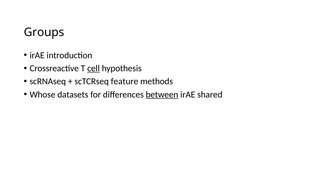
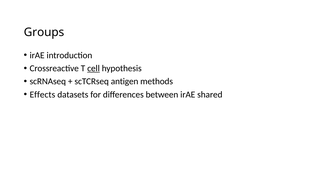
feature: feature -> antigen
Whose: Whose -> Effects
between underline: present -> none
